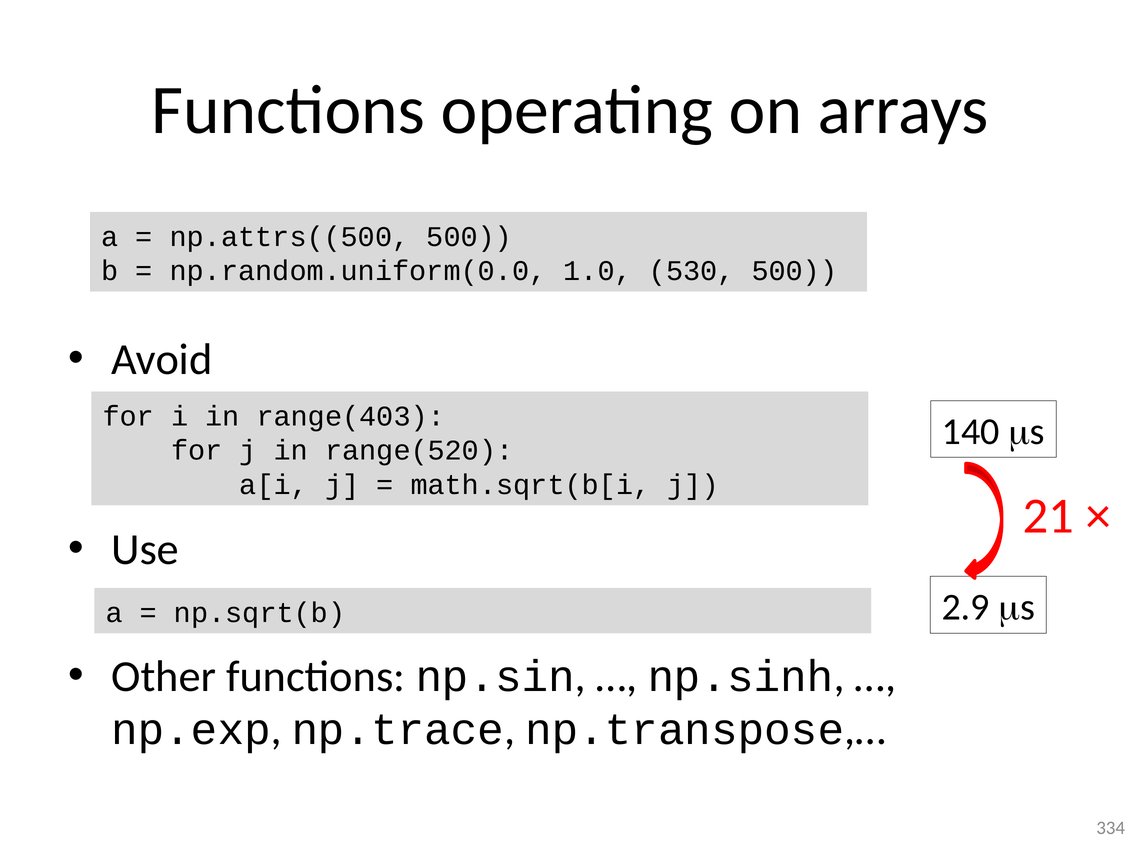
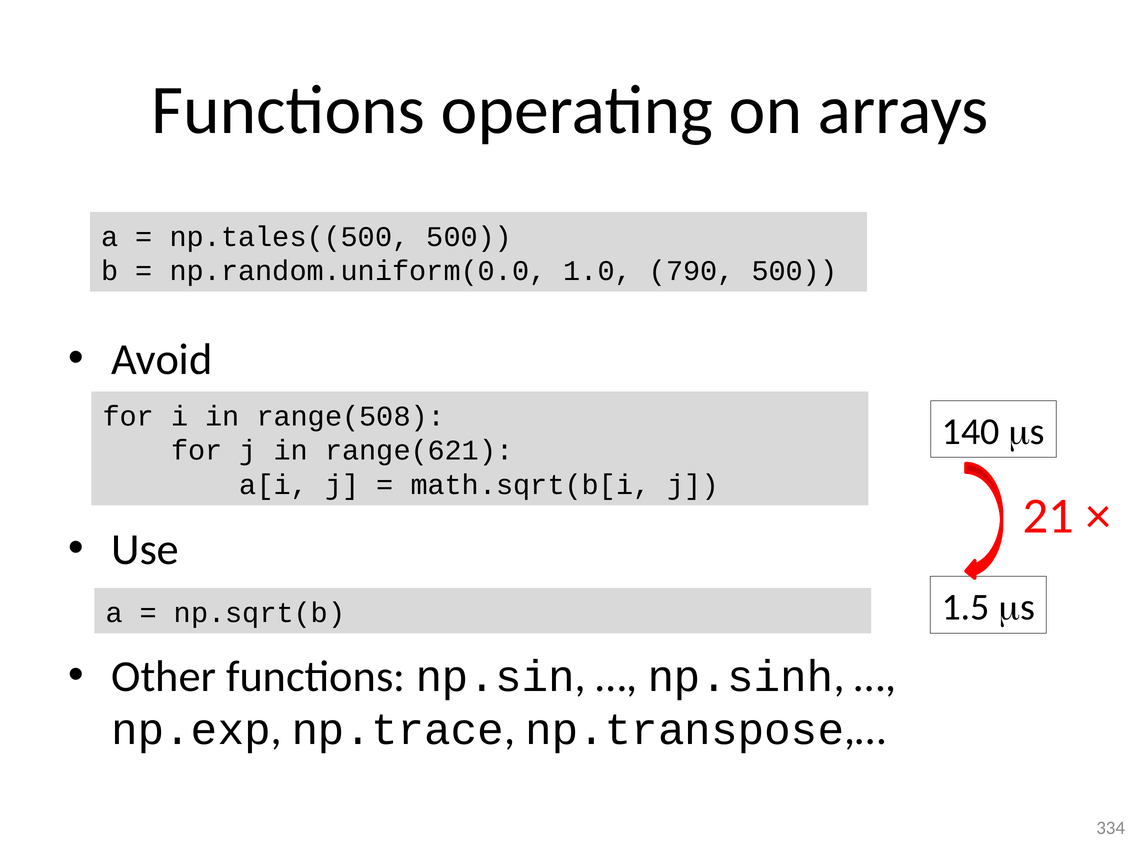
np.attrs((500: np.attrs((500 -> np.tales((500
530: 530 -> 790
range(403: range(403 -> range(508
range(520: range(520 -> range(621
2.9: 2.9 -> 1.5
